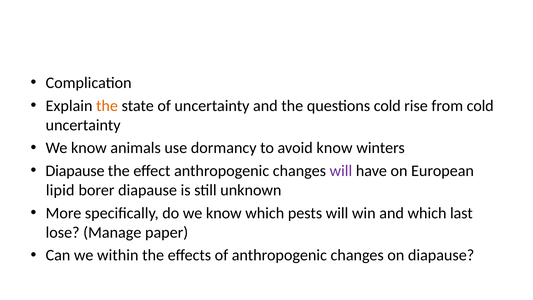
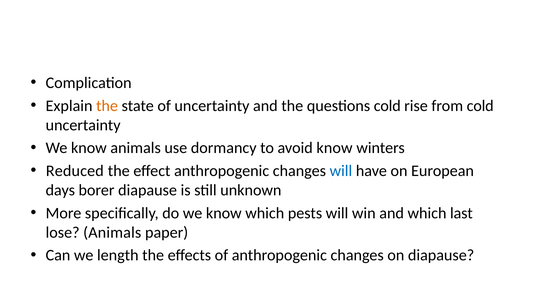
Diapause at (75, 171): Diapause -> Reduced
will at (341, 171) colour: purple -> blue
lipid: lipid -> days
lose Manage: Manage -> Animals
within: within -> length
